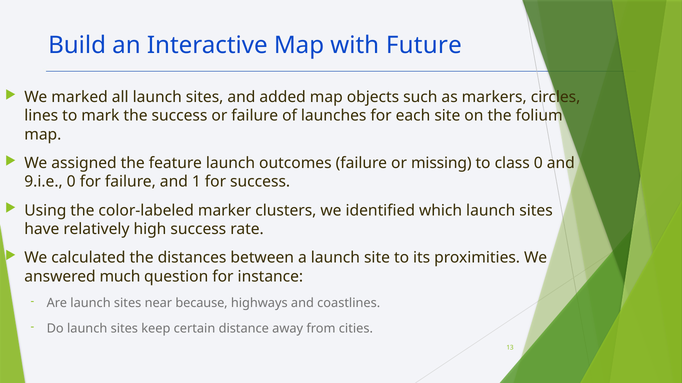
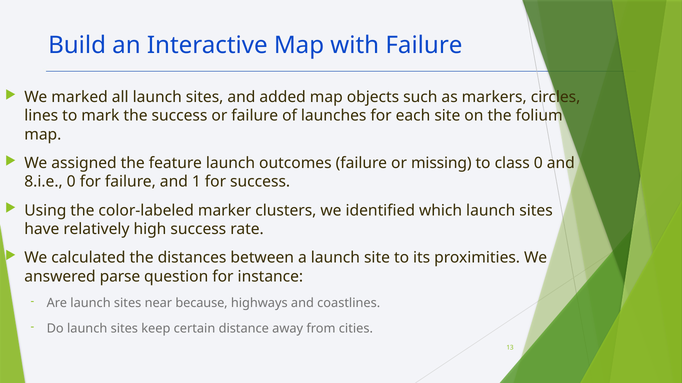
with Future: Future -> Failure
9.i.e: 9.i.e -> 8.i.e
much: much -> parse
